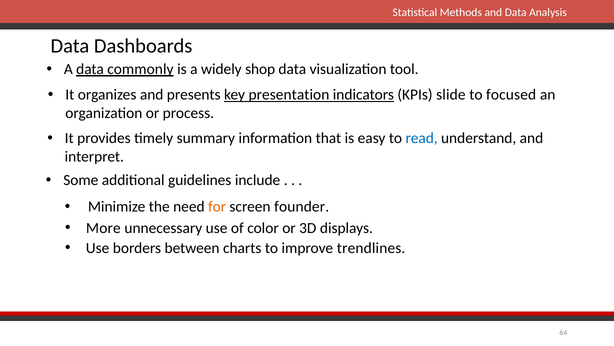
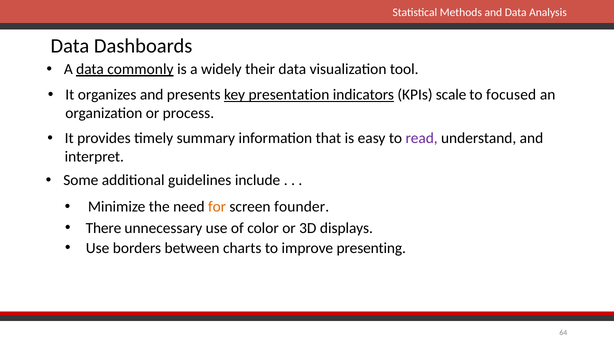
shop: shop -> their
slide: slide -> scale
read colour: blue -> purple
More: More -> There
trendlines: trendlines -> presenting
